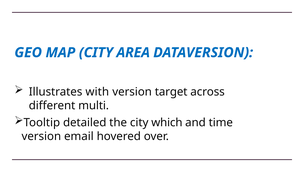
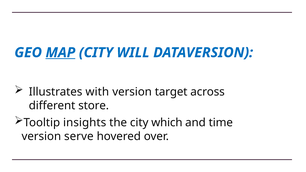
MAP underline: none -> present
AREA: AREA -> WILL
multi: multi -> store
detailed: detailed -> insights
email: email -> serve
